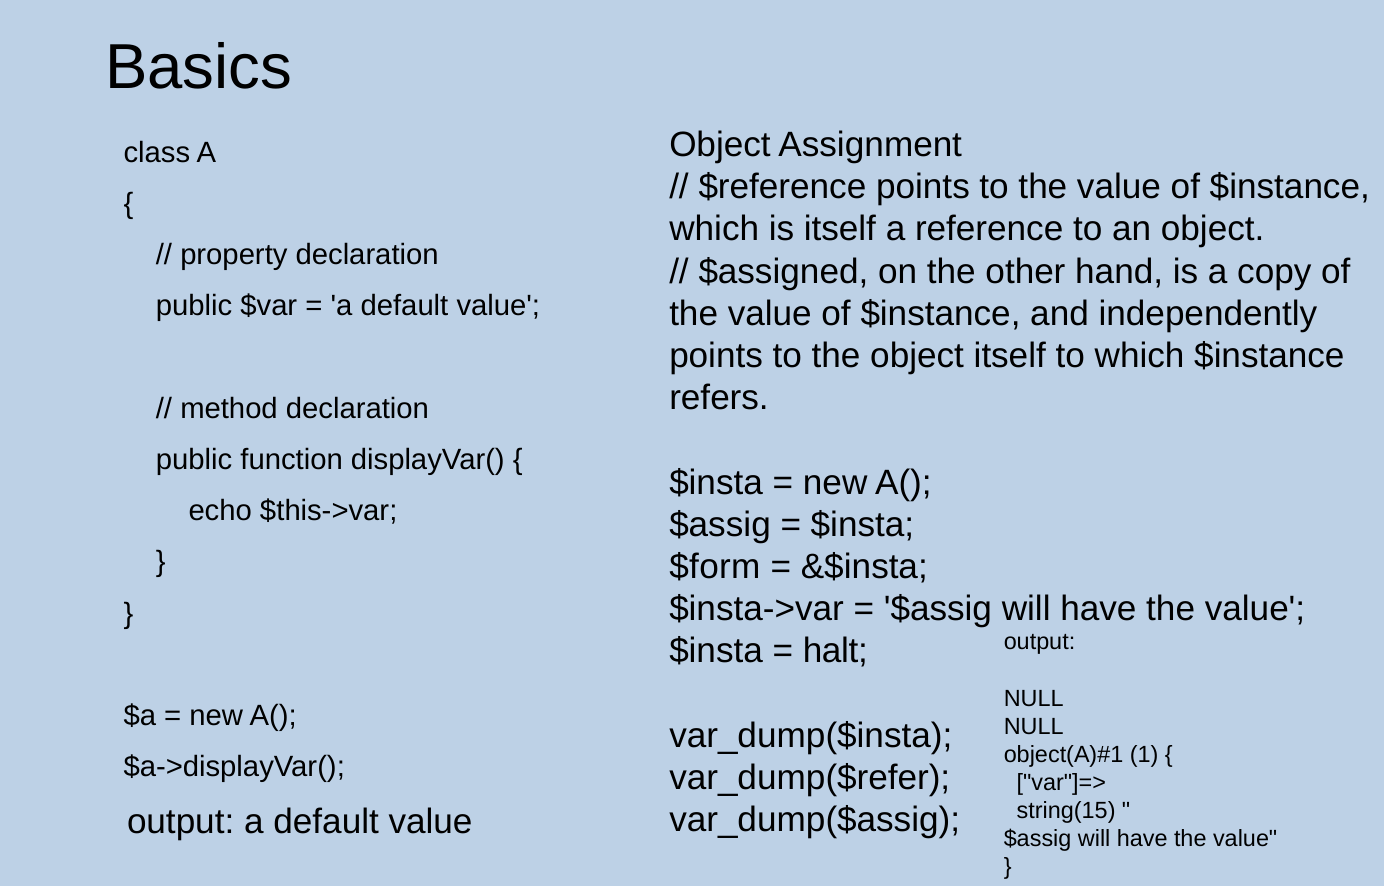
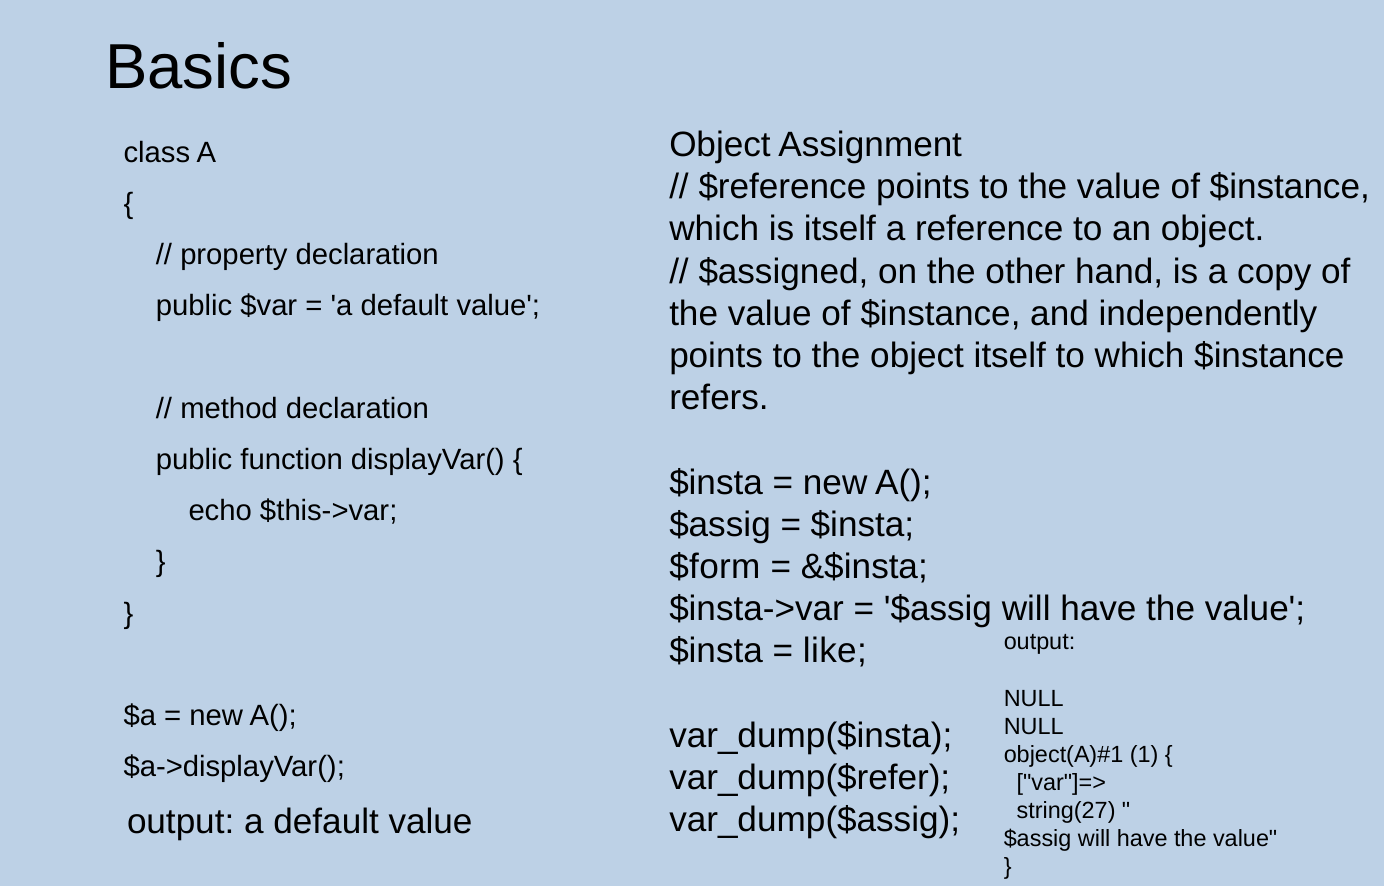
halt: halt -> like
string(15: string(15 -> string(27
